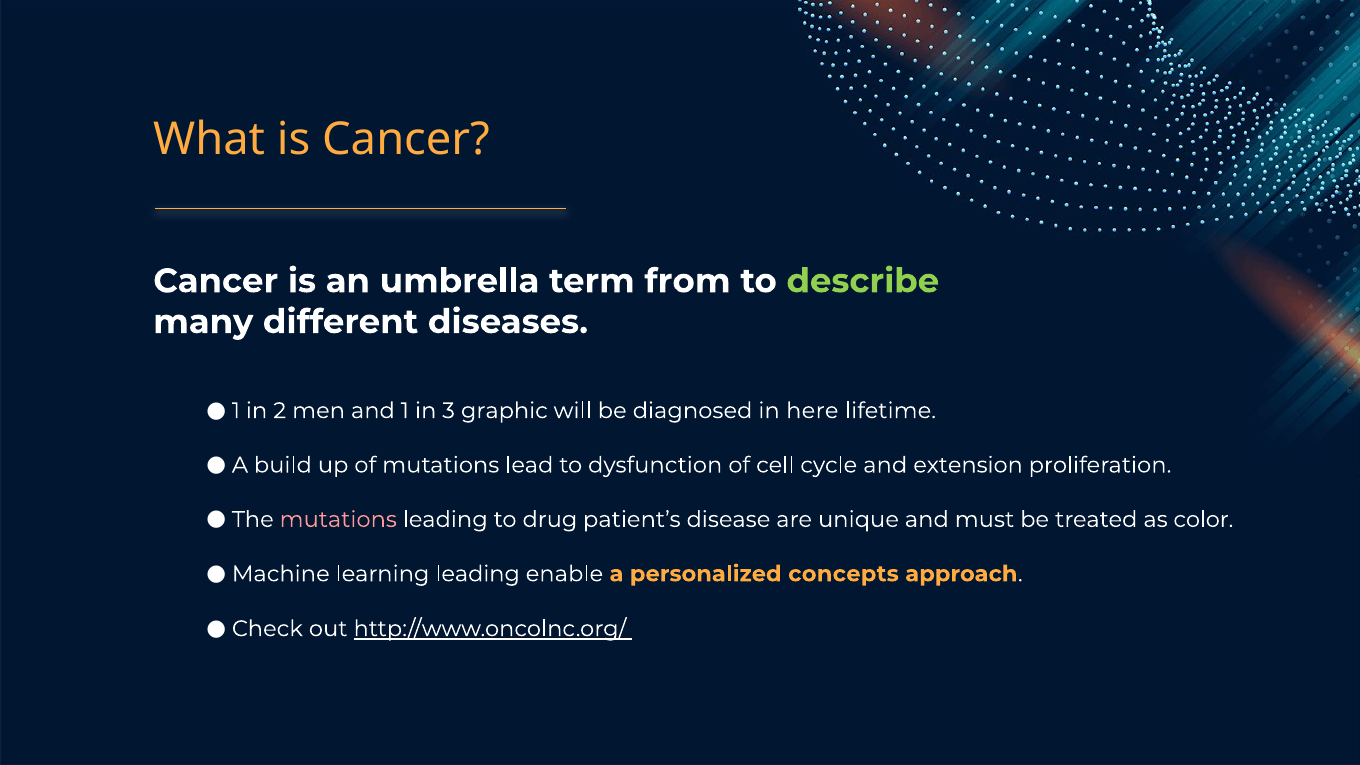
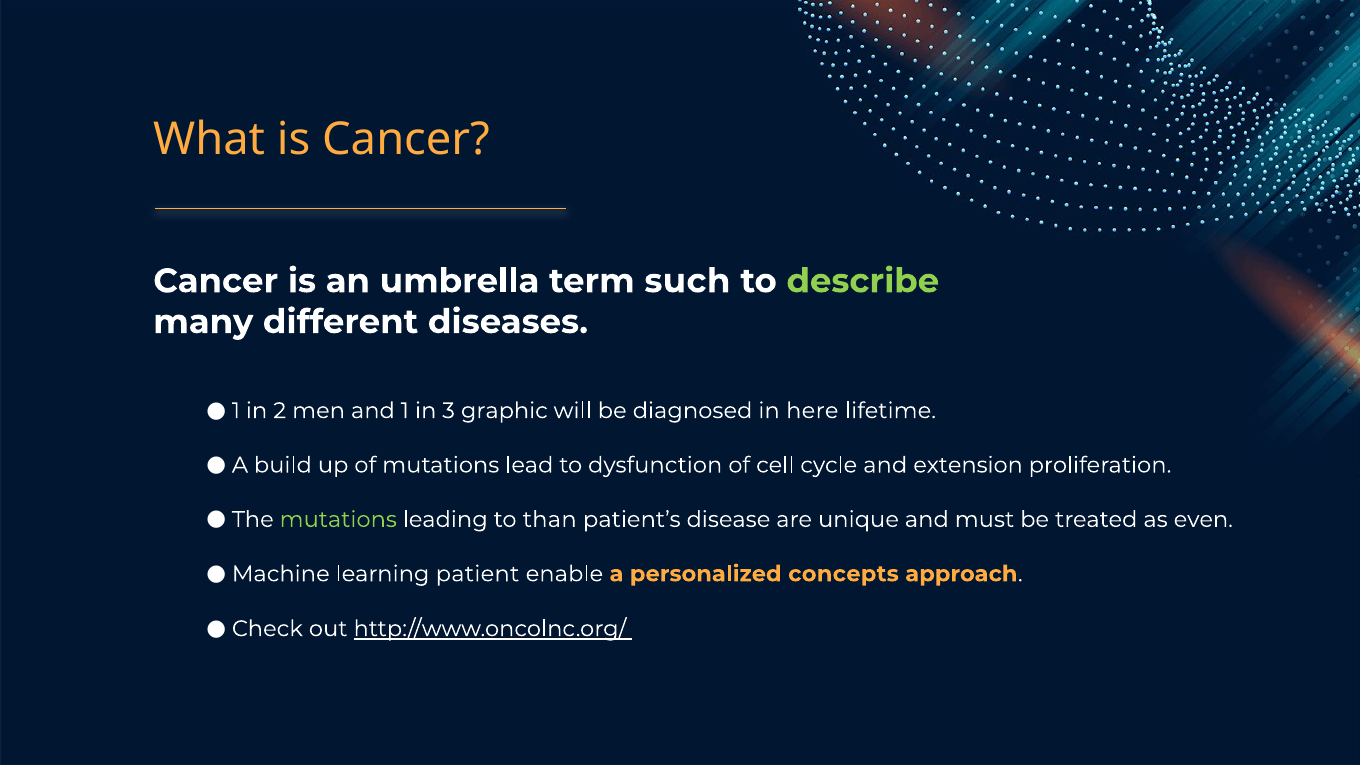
from: from -> such
mutations at (338, 519) colour: pink -> light green
drug: drug -> than
color: color -> even
learning leading: leading -> patient
